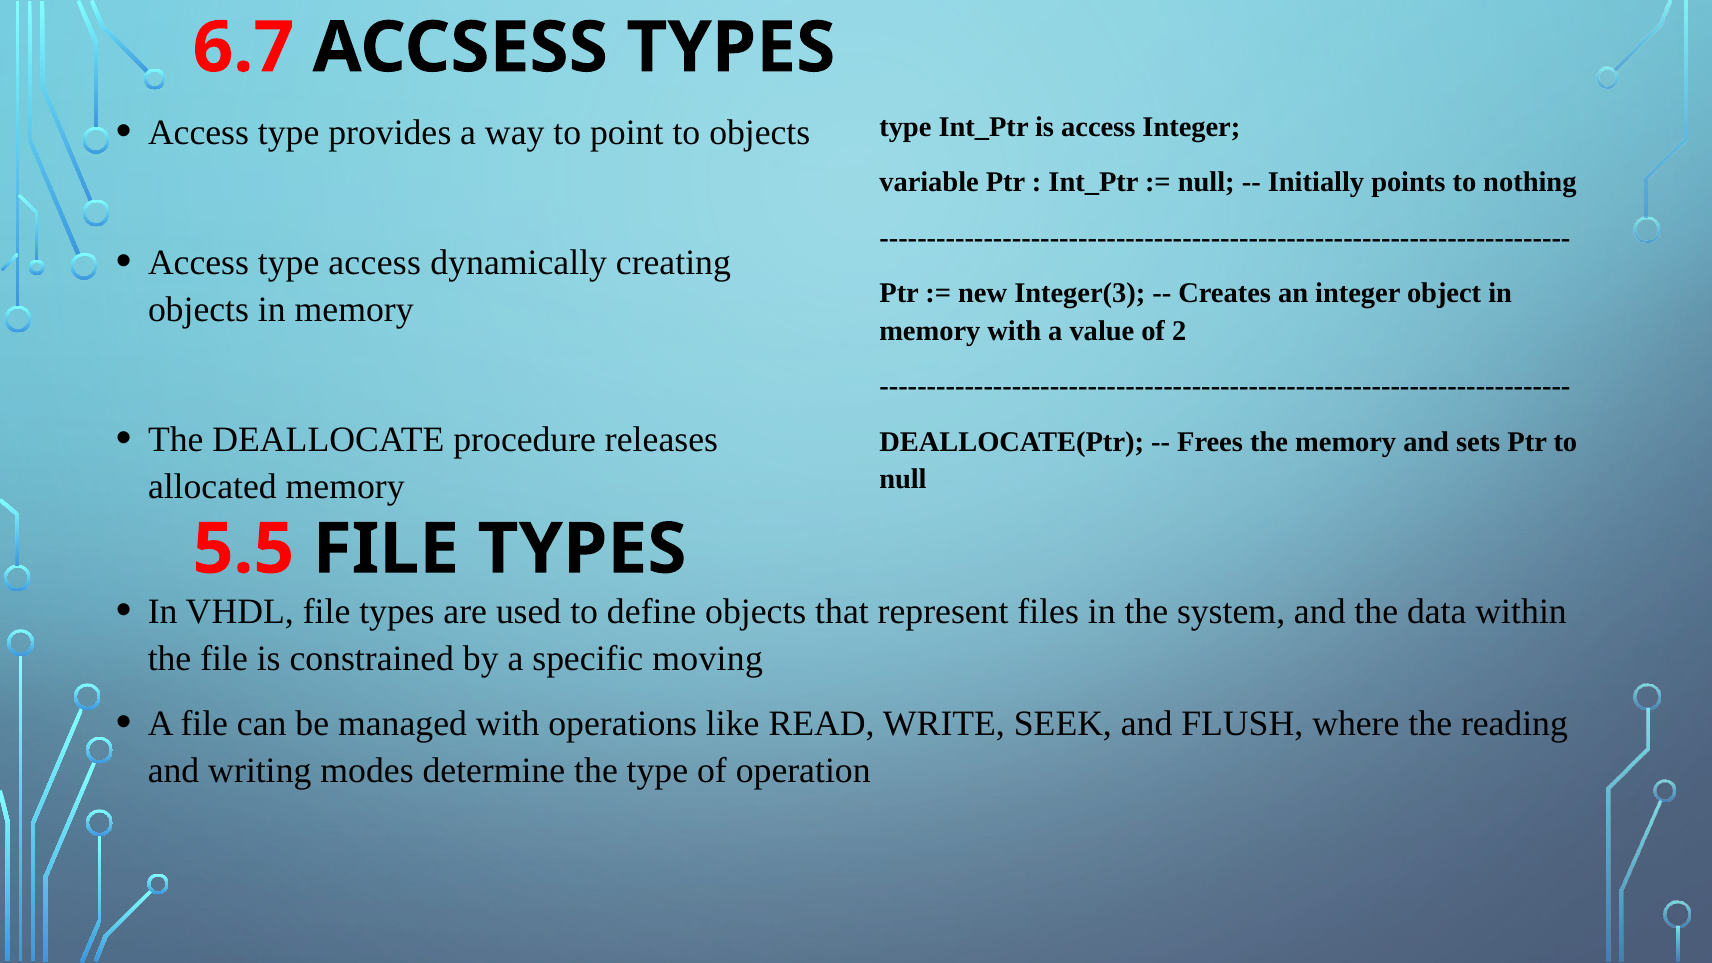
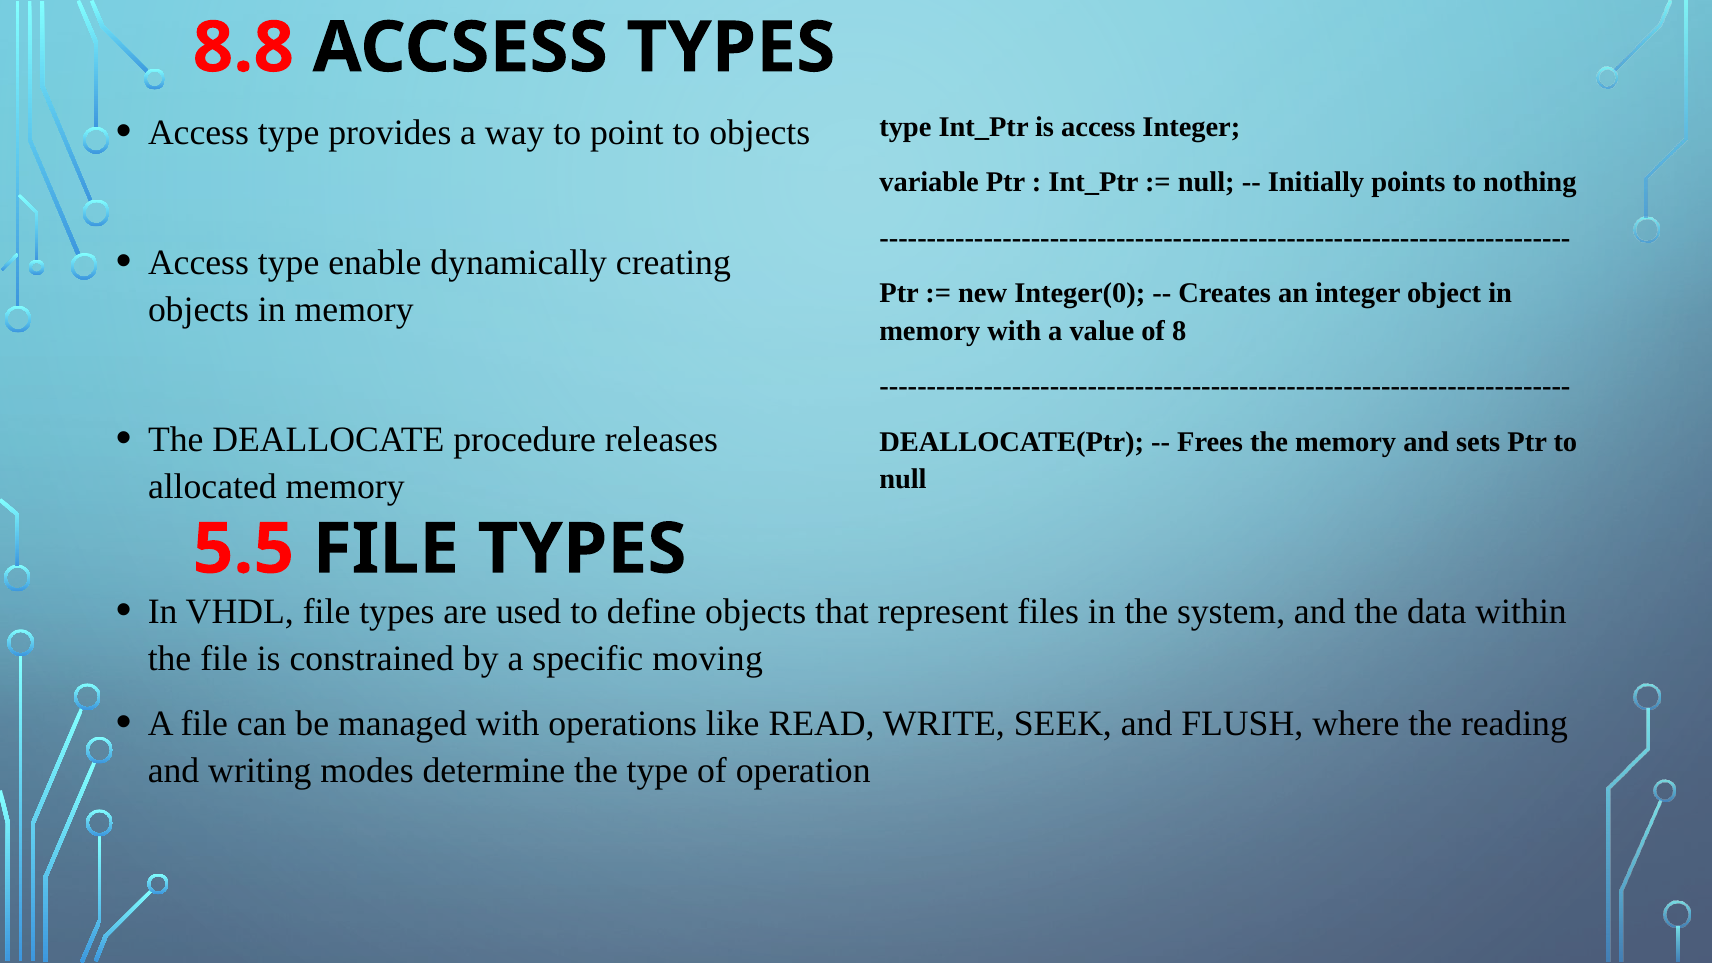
6.7: 6.7 -> 8.8
type access: access -> enable
Integer(3: Integer(3 -> Integer(0
2: 2 -> 8
